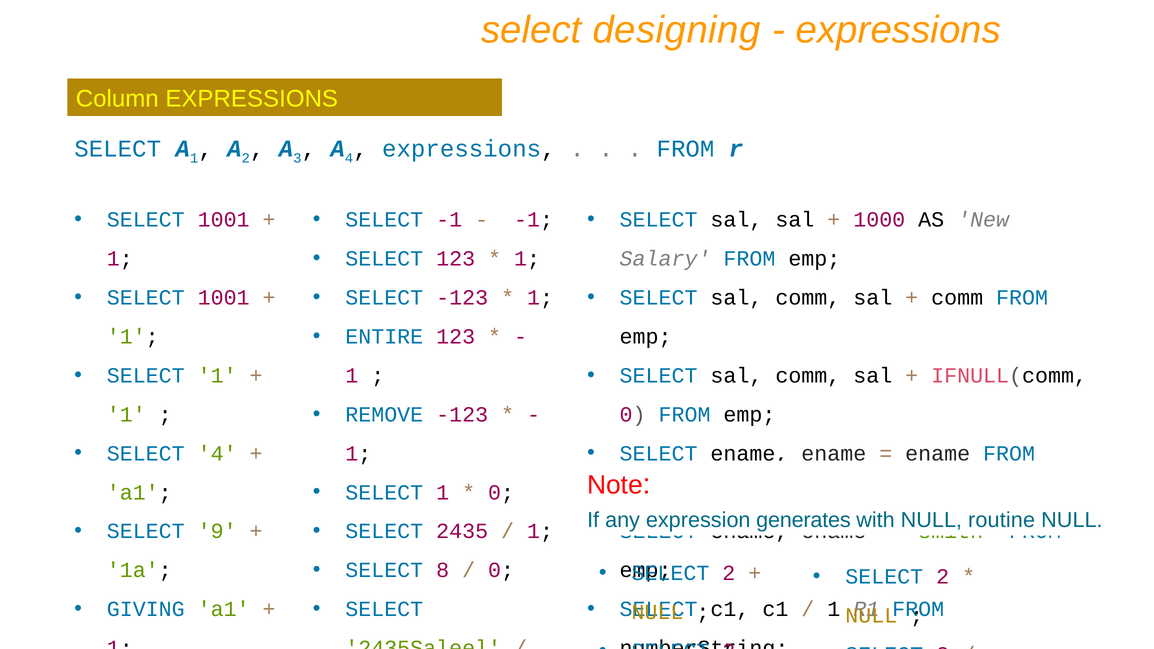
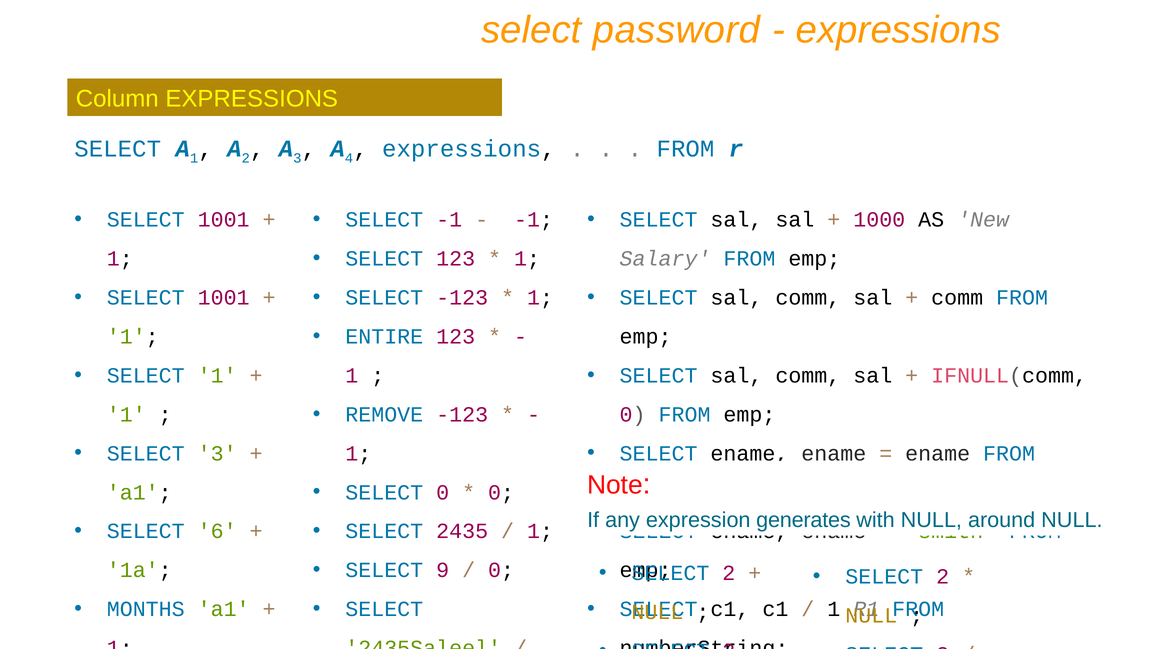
designing: designing -> password
SELECT 4: 4 -> 3
1 at (443, 492): 1 -> 0
routine: routine -> around
9: 9 -> 6
8: 8 -> 9
GIVING: GIVING -> MONTHS
